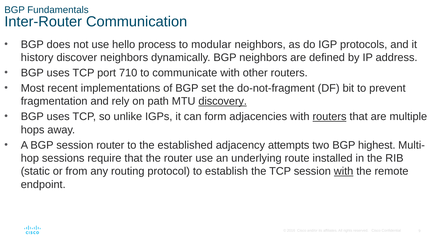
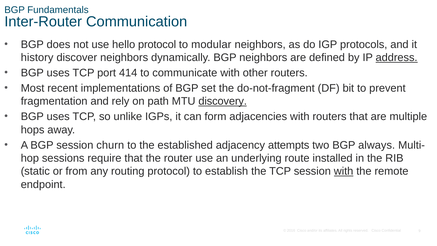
hello process: process -> protocol
address underline: none -> present
710: 710 -> 414
routers at (330, 117) underline: present -> none
session router: router -> churn
highest: highest -> always
